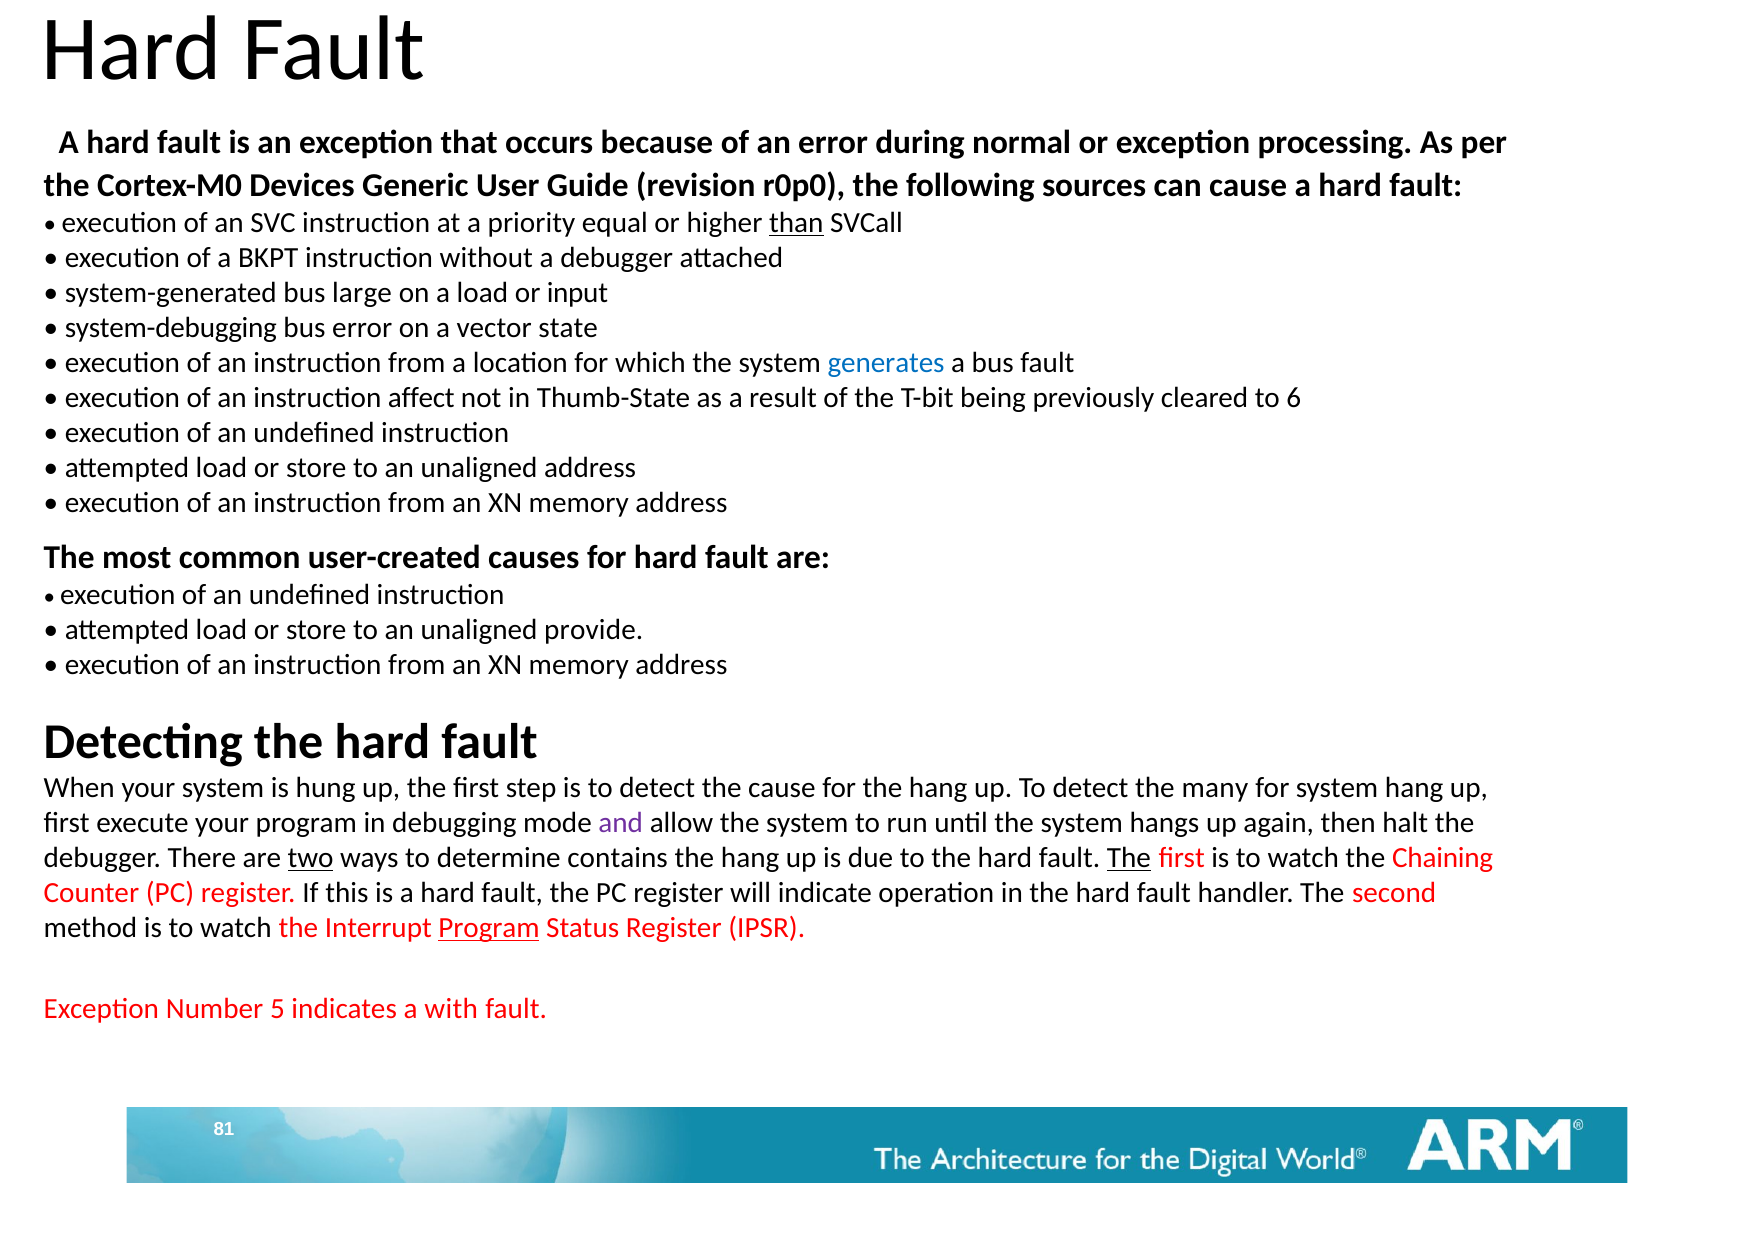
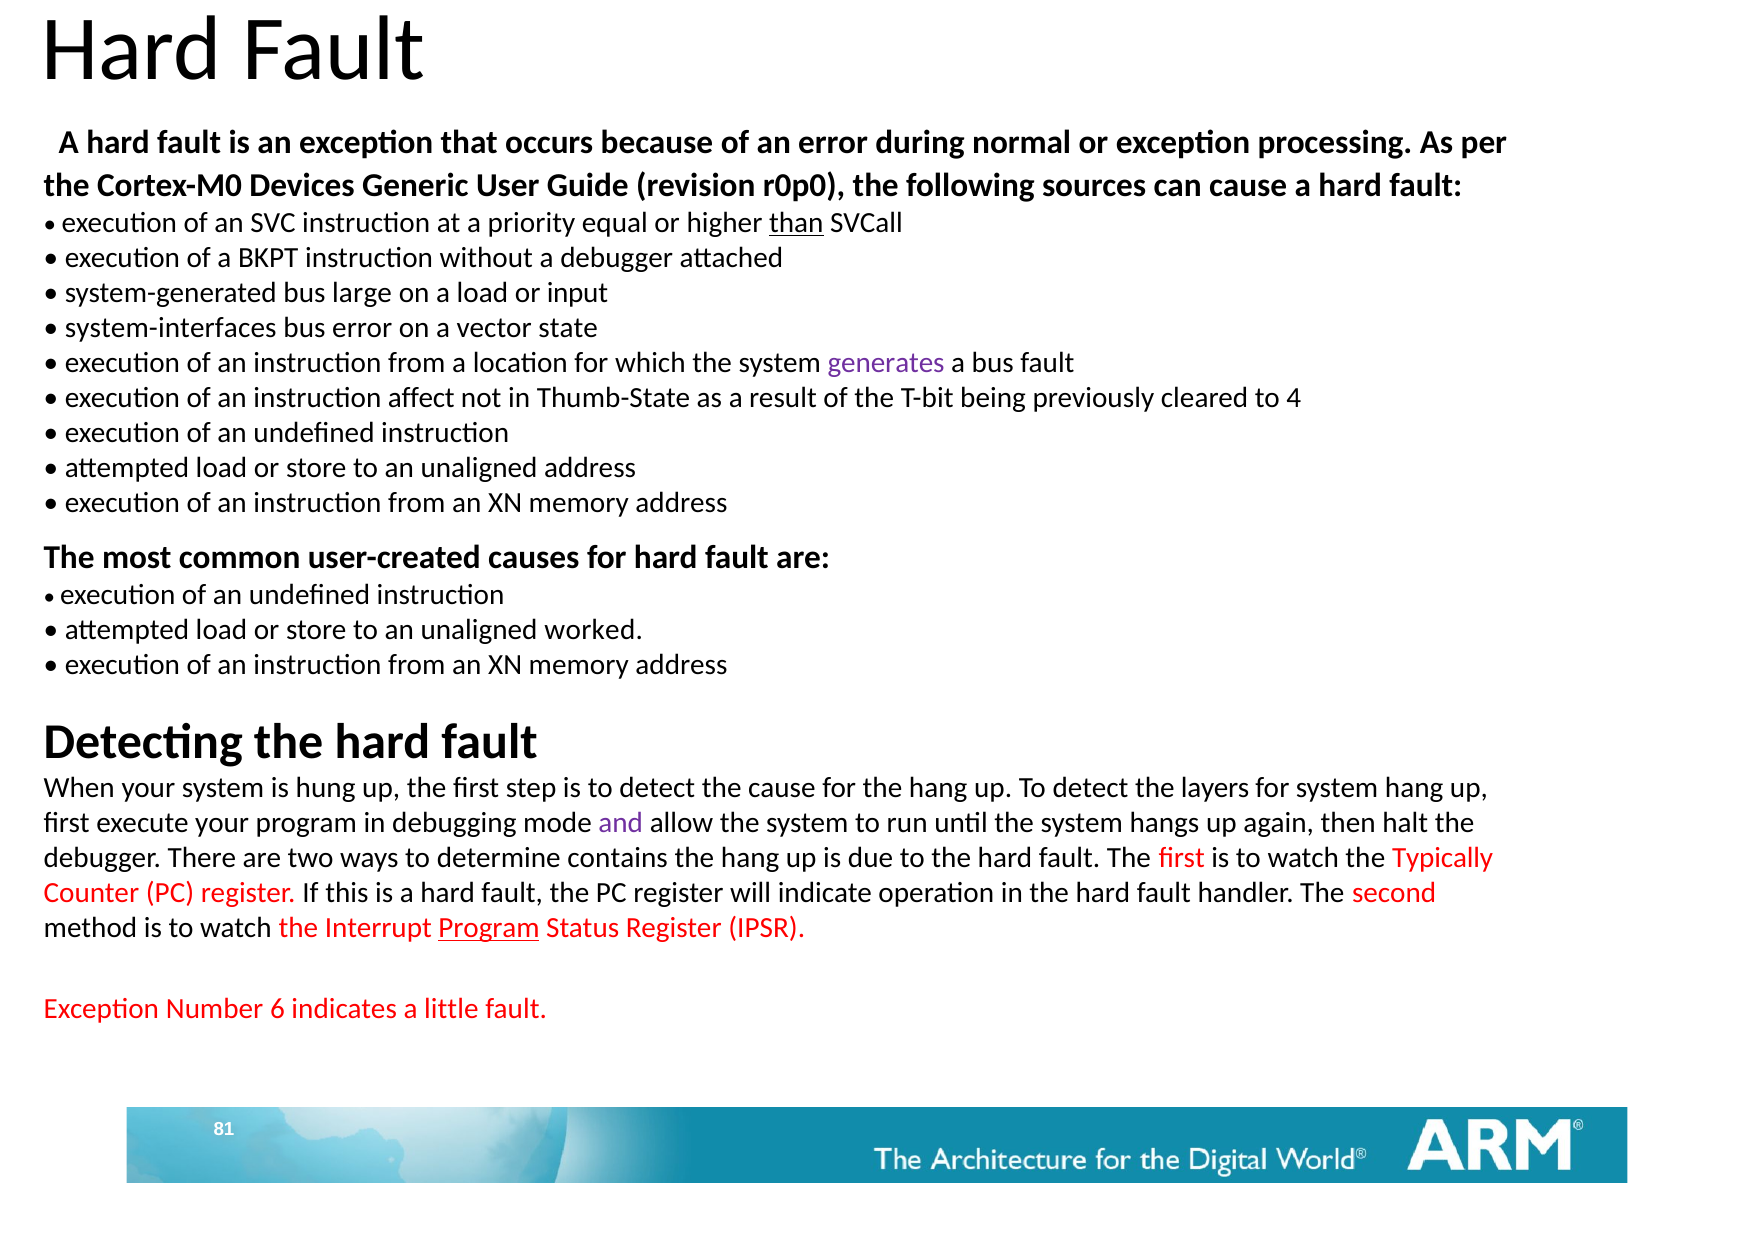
system-debugging: system-debugging -> system-interfaces
generates colour: blue -> purple
6: 6 -> 4
provide: provide -> worked
many: many -> layers
two underline: present -> none
The at (1129, 858) underline: present -> none
Chaining: Chaining -> Typically
5: 5 -> 6
with: with -> little
